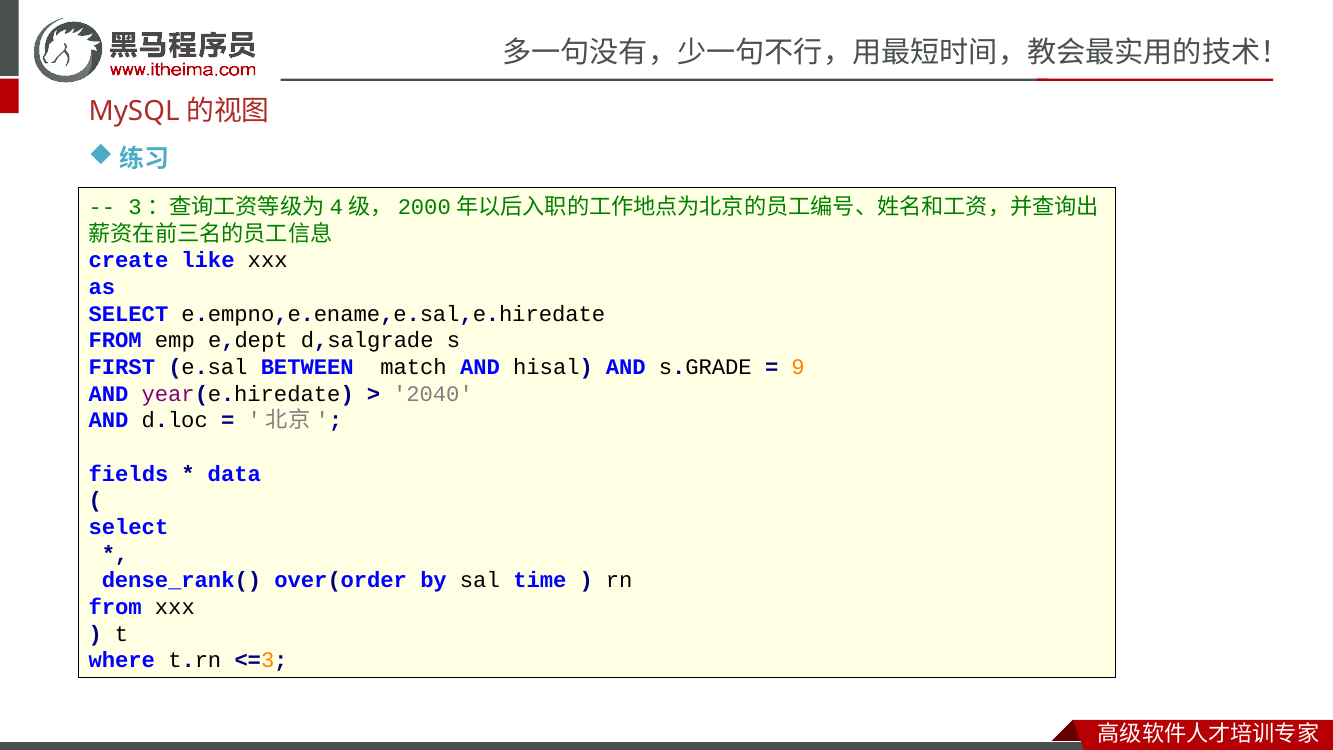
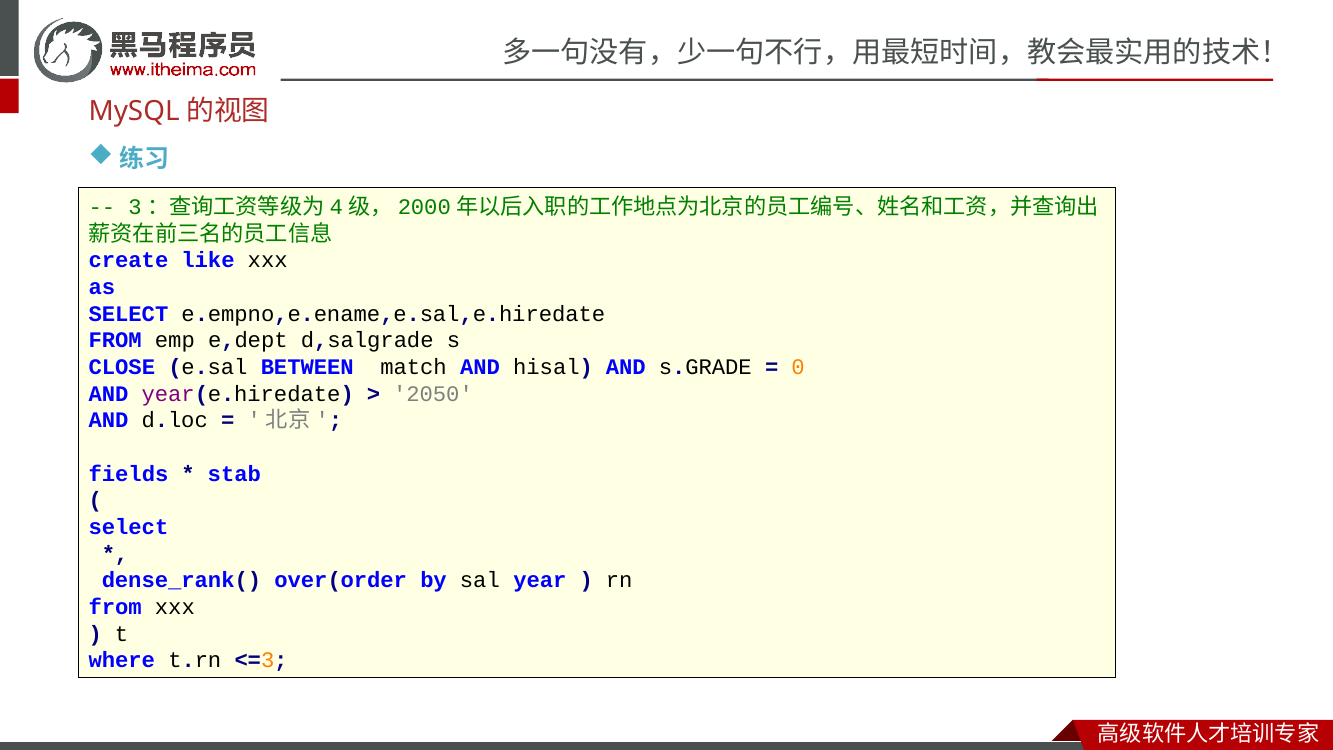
FIRST: FIRST -> CLOSE
9: 9 -> 0
2040: 2040 -> 2050
data: data -> stab
time: time -> year
